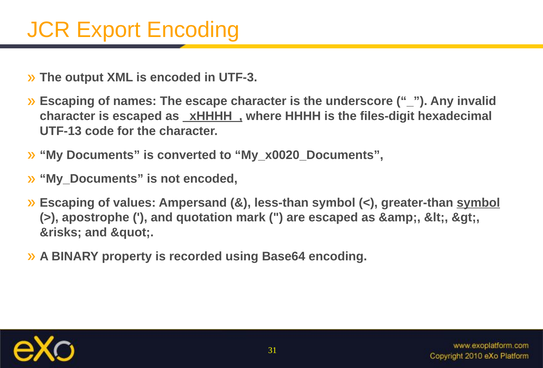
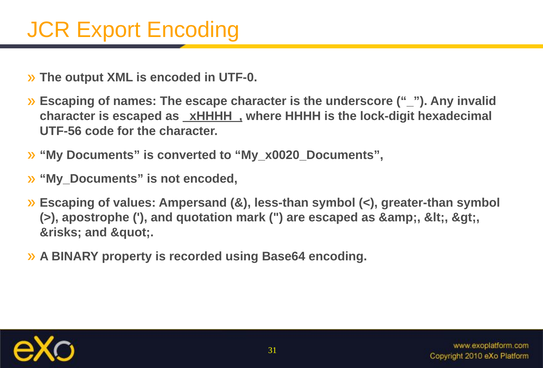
UTF-3: UTF-3 -> UTF-0
files-digit: files-digit -> lock-digit
UTF-13: UTF-13 -> UTF-56
symbol at (478, 202) underline: present -> none
